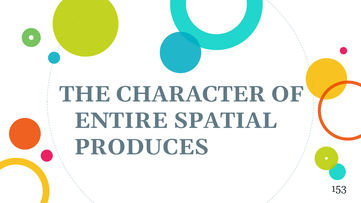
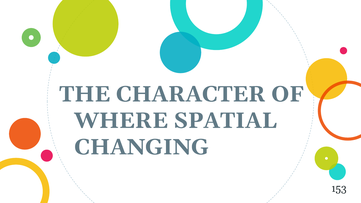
ENTIRE: ENTIRE -> WHERE
PRODUCES: PRODUCES -> CHANGING
